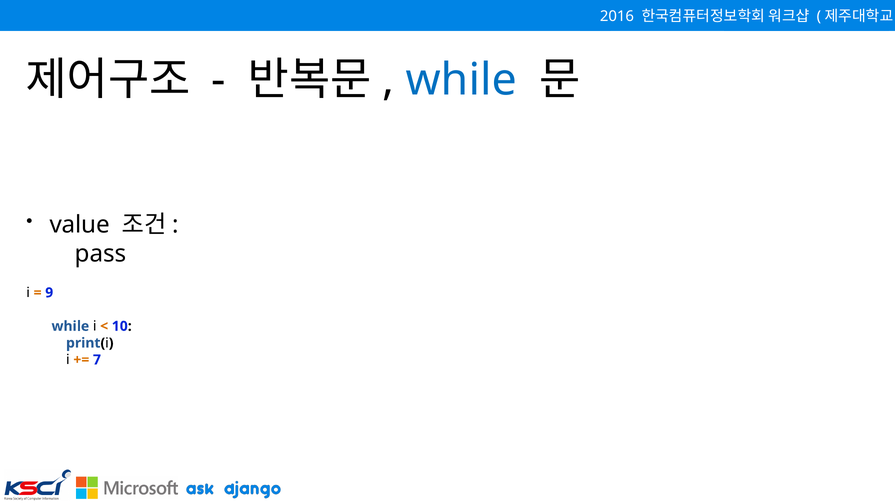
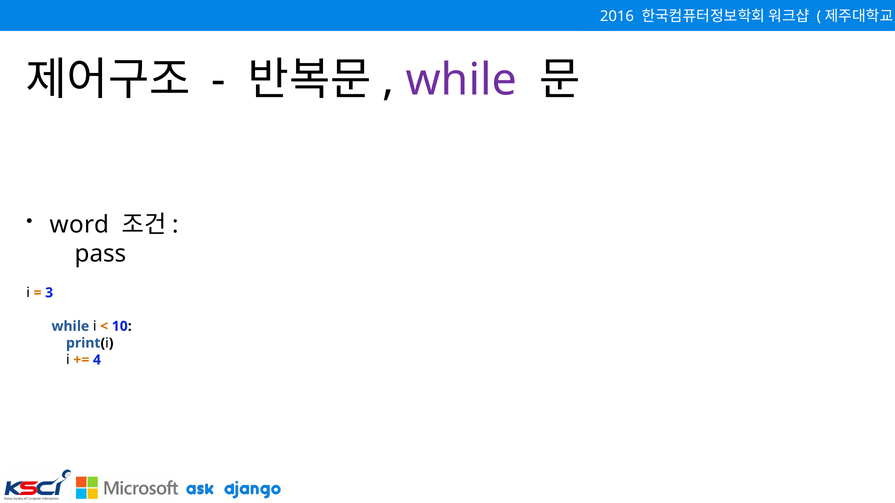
while at (461, 80) colour: blue -> purple
value: value -> word
9: 9 -> 3
7: 7 -> 4
